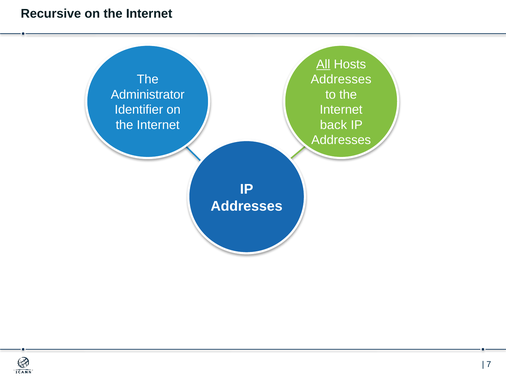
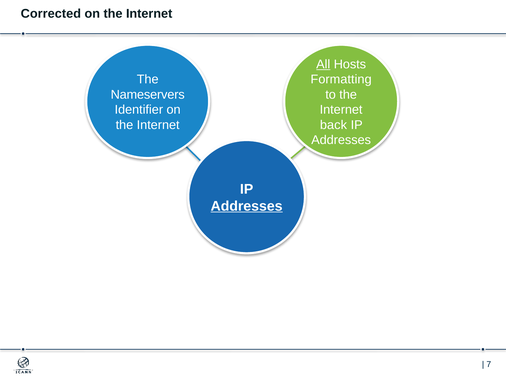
Recursive: Recursive -> Corrected
Addresses at (341, 80): Addresses -> Formatting
Administrator: Administrator -> Nameservers
Addresses at (247, 206) underline: none -> present
